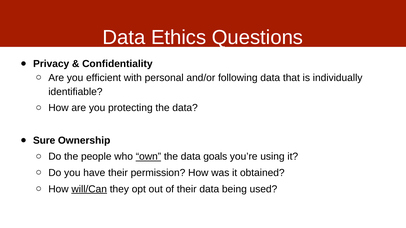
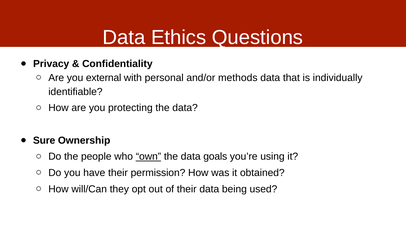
efficient: efficient -> external
following: following -> methods
will/Can underline: present -> none
